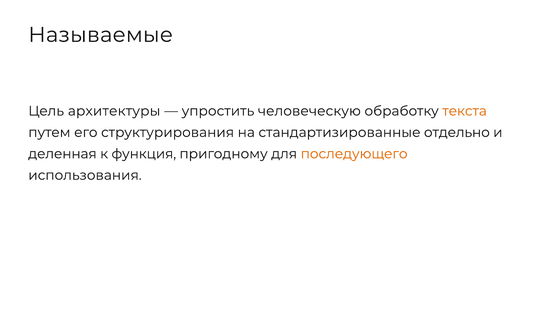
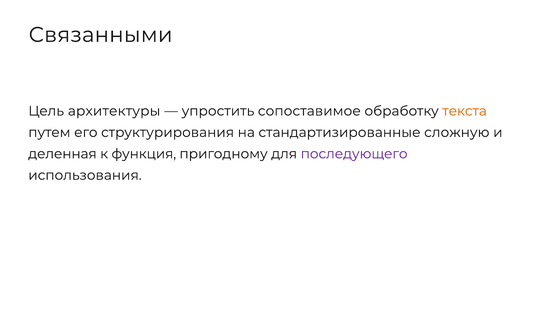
Называемые: Называемые -> Связанными
человеческую: человеческую -> сопоставимое
отдельно: отдельно -> сложную
последующего colour: orange -> purple
